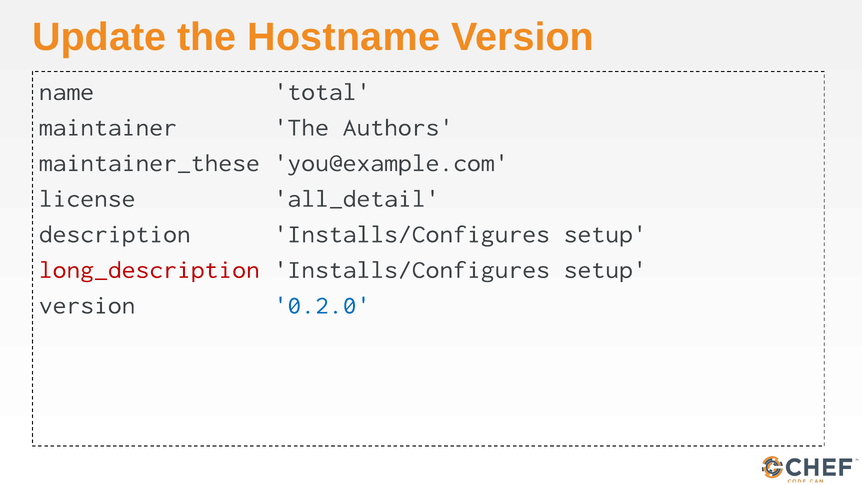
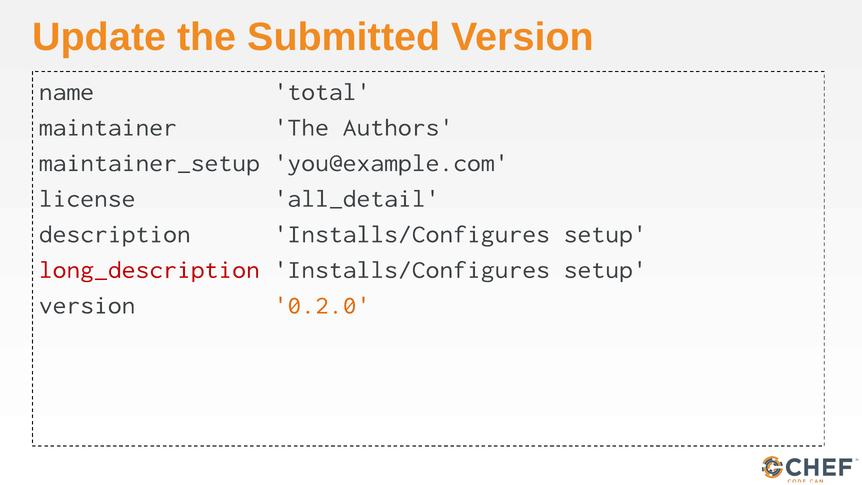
Hostname: Hostname -> Submitted
maintainer_these: maintainer_these -> maintainer_setup
0.2.0 colour: blue -> orange
